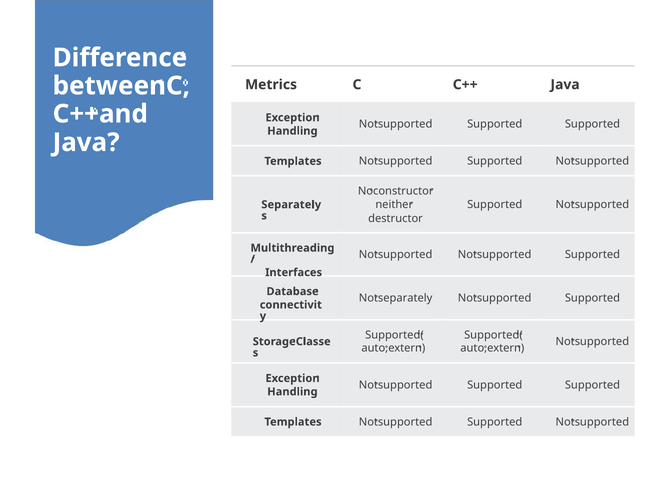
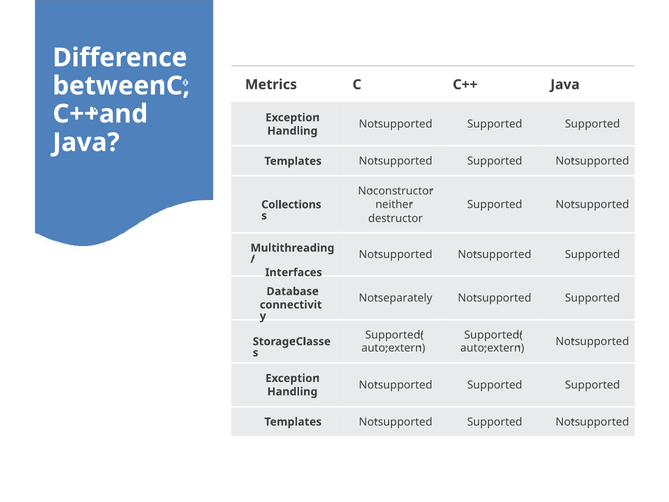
Separately at (291, 204): Separately -> Collections
